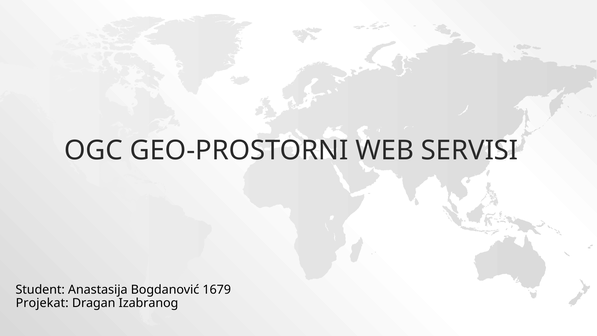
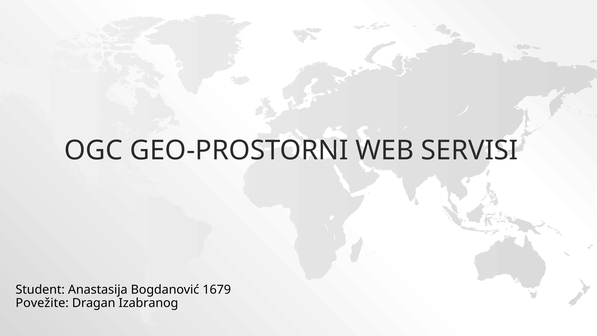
Projekat: Projekat -> Povežite
